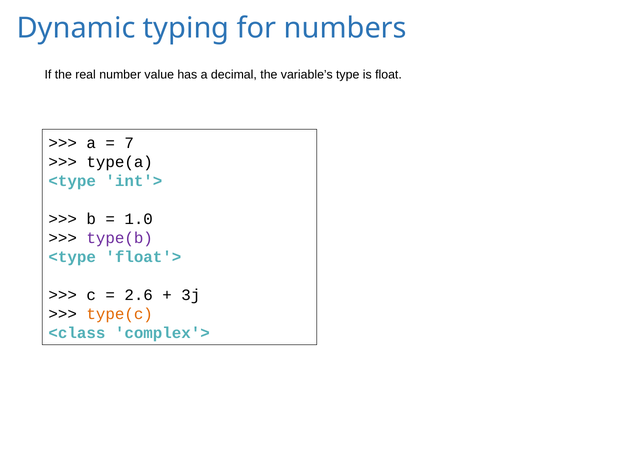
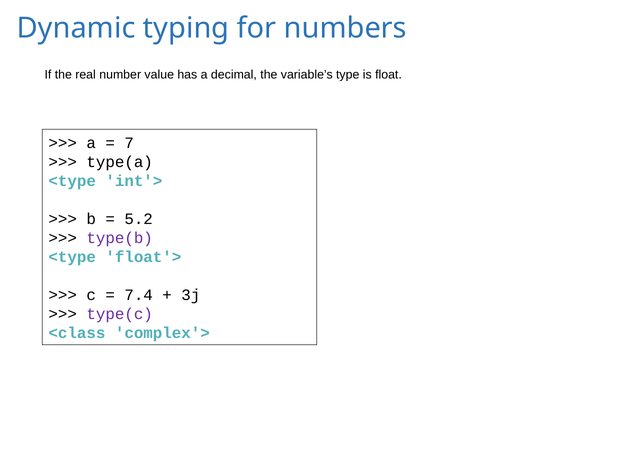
1.0: 1.0 -> 5.2
2.6: 2.6 -> 7.4
type(c colour: orange -> purple
